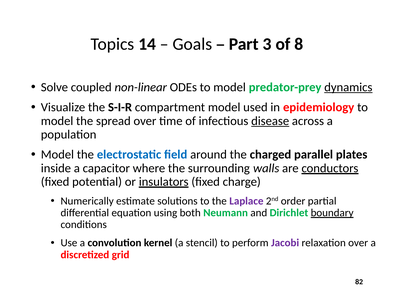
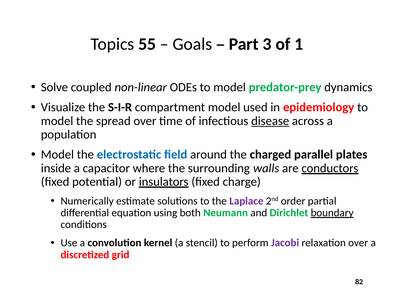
14: 14 -> 55
8: 8 -> 1
dynamics underline: present -> none
